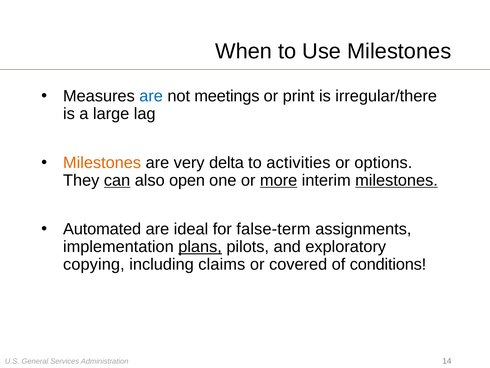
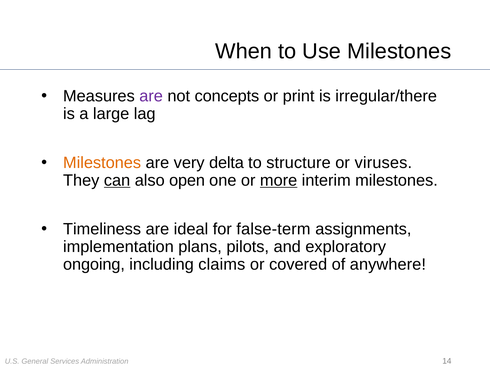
are at (151, 96) colour: blue -> purple
meetings: meetings -> concepts
activities: activities -> structure
options: options -> viruses
milestones at (397, 180) underline: present -> none
Automated: Automated -> Timeliness
plans underline: present -> none
copying: copying -> ongoing
conditions: conditions -> anywhere
